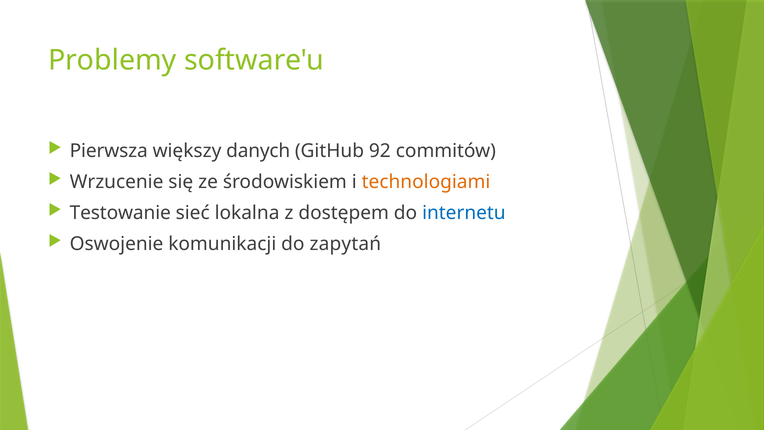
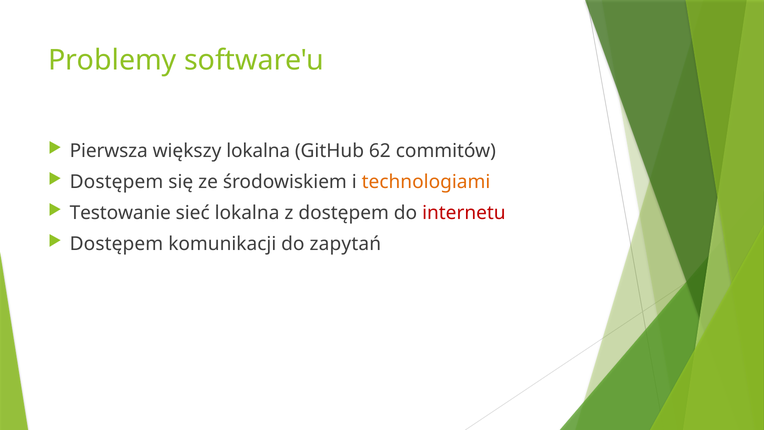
większy danych: danych -> lokalna
92: 92 -> 62
Wrzucenie at (117, 182): Wrzucenie -> Dostępem
internetu colour: blue -> red
Oswojenie at (117, 244): Oswojenie -> Dostępem
